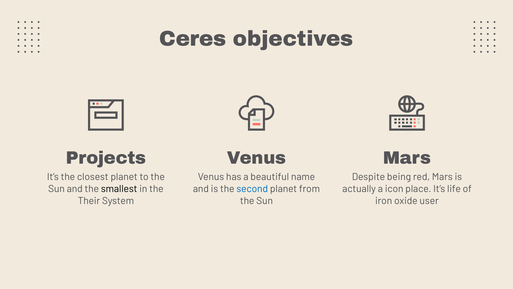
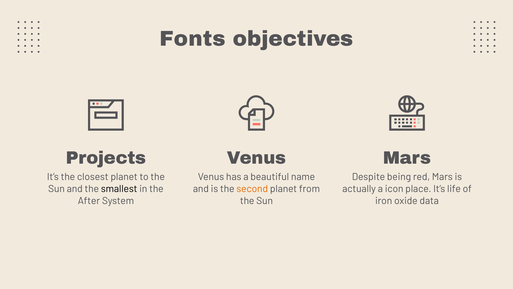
Ceres: Ceres -> Fonts
second colour: blue -> orange
Their: Their -> After
user: user -> data
